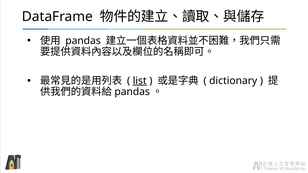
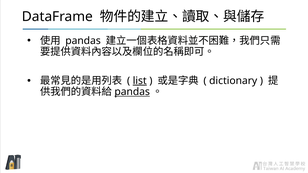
pandas at (132, 92) underline: none -> present
